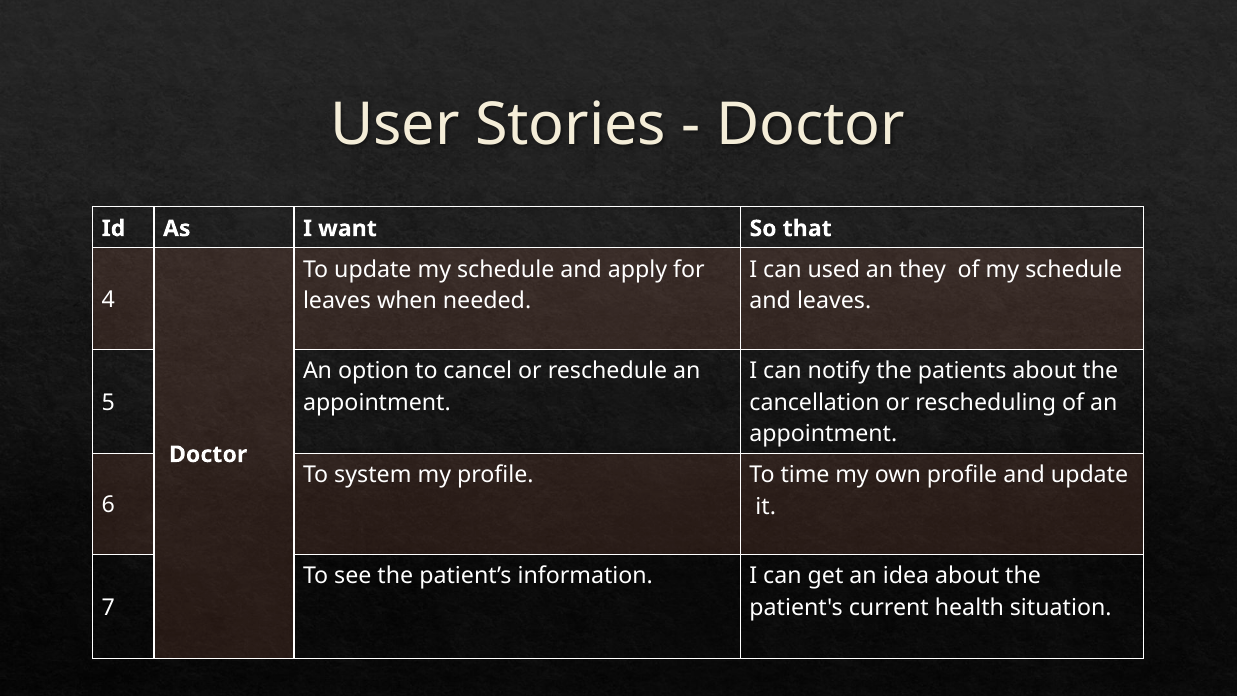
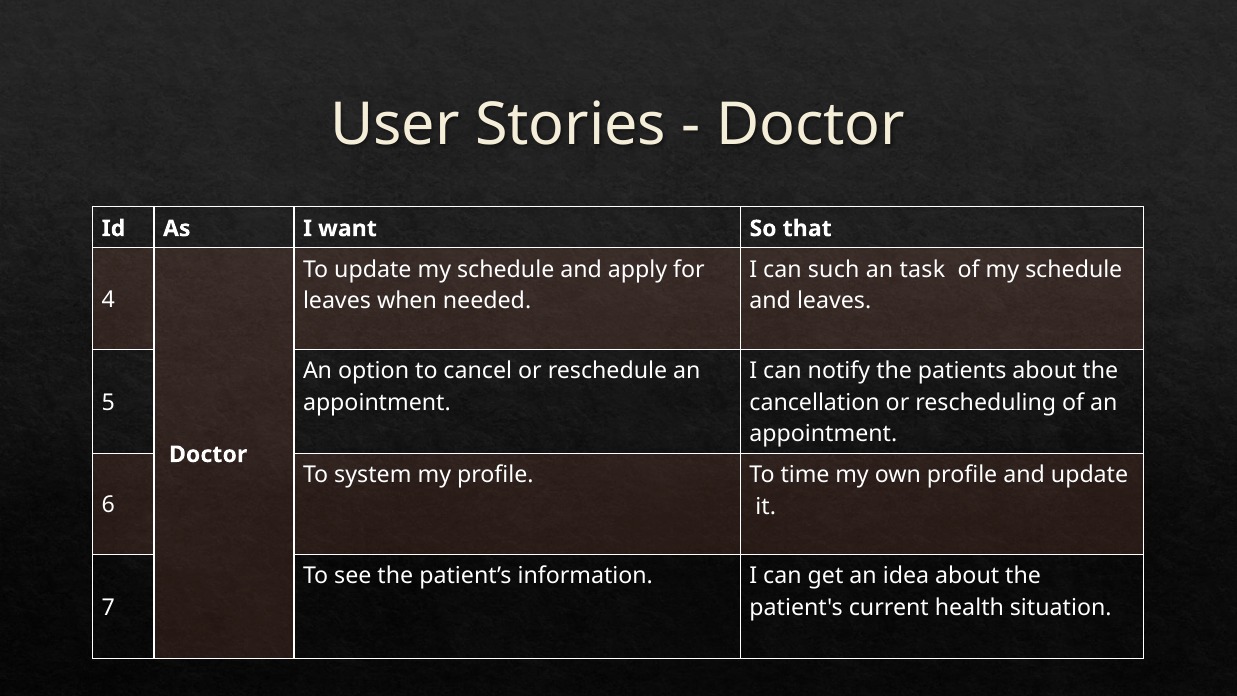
used: used -> such
they: they -> task
